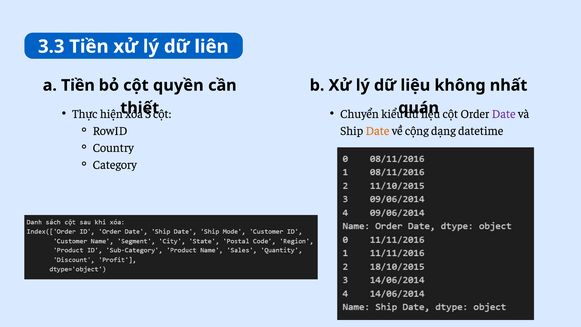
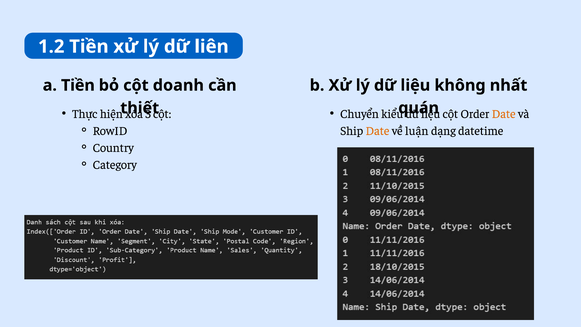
3.3: 3.3 -> 1.2
quyền: quyền -> doanh
Date at (504, 114) colour: purple -> orange
cộng: cộng -> luận
